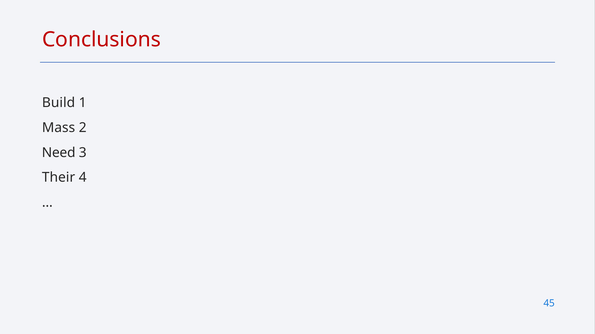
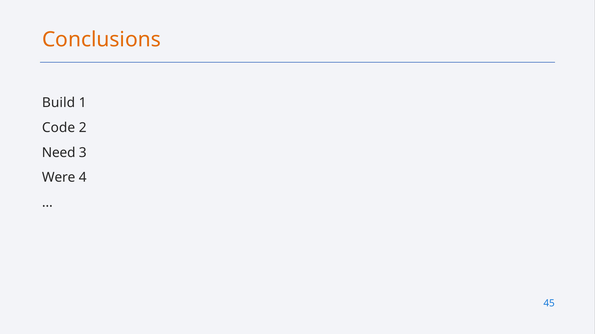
Conclusions colour: red -> orange
Mass: Mass -> Code
Their: Their -> Were
